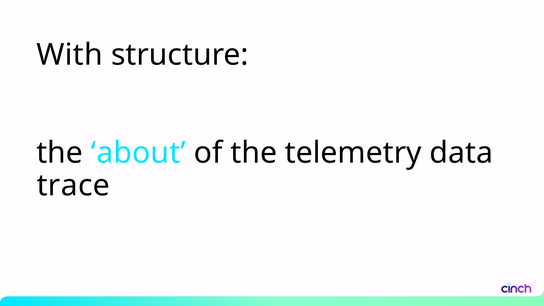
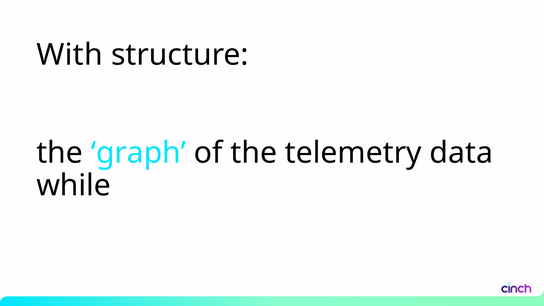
about: about -> graph
trace: trace -> while
